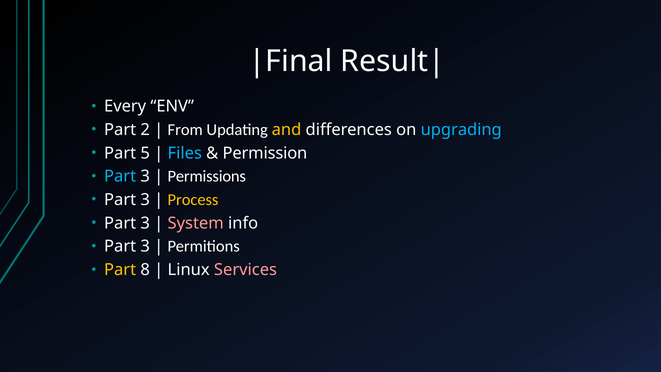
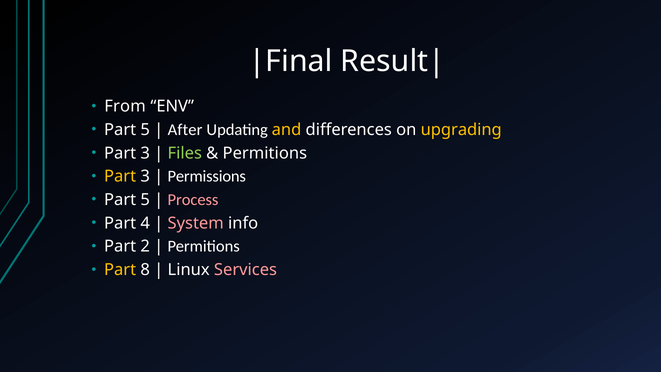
Every: Every -> From
2 at (145, 130): 2 -> 5
From: From -> After
upgrading colour: light blue -> yellow
5 at (145, 153): 5 -> 3
Files colour: light blue -> light green
Permission at (265, 153): Permission -> Permitions
Part at (120, 176) colour: light blue -> yellow
3 at (145, 200): 3 -> 5
Process colour: yellow -> pink
3 at (145, 223): 3 -> 4
3 at (145, 246): 3 -> 2
